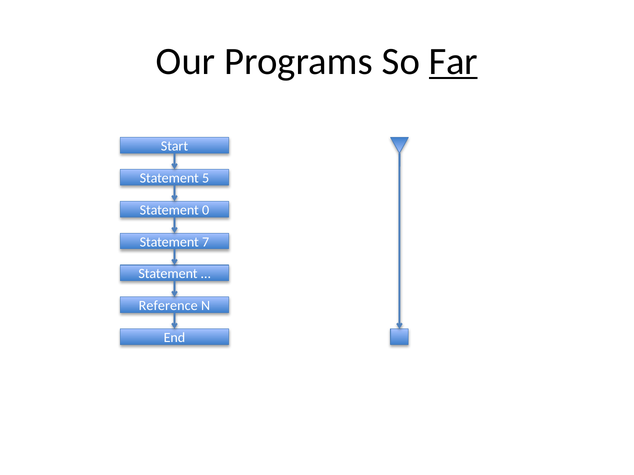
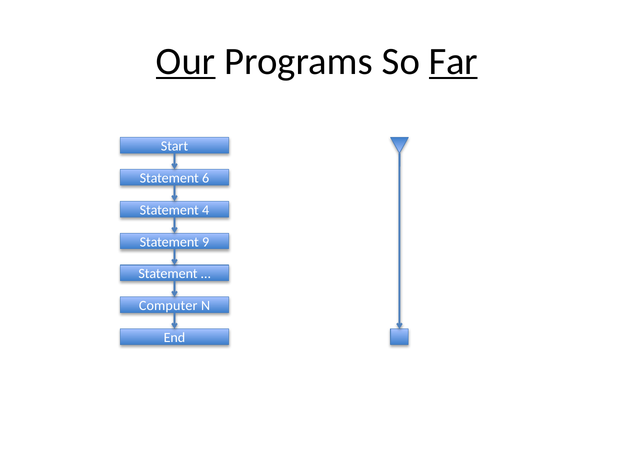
Our underline: none -> present
5: 5 -> 6
0: 0 -> 4
7: 7 -> 9
Reference: Reference -> Computer
